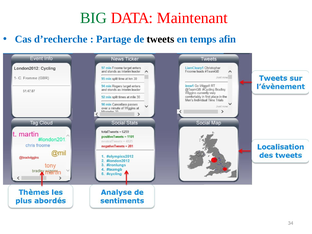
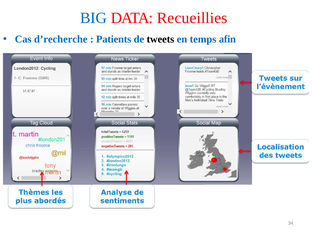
BIG colour: green -> blue
Maintenant: Maintenant -> Recueillies
Partage: Partage -> Patients
